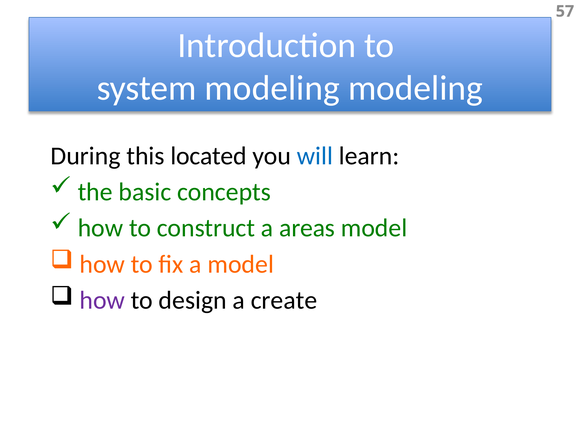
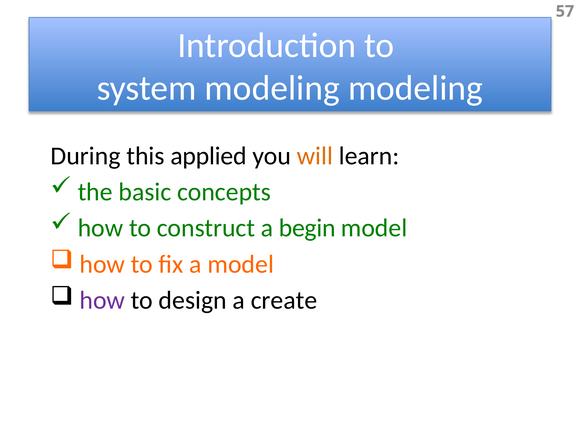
located: located -> applied
will colour: blue -> orange
areas: areas -> begin
